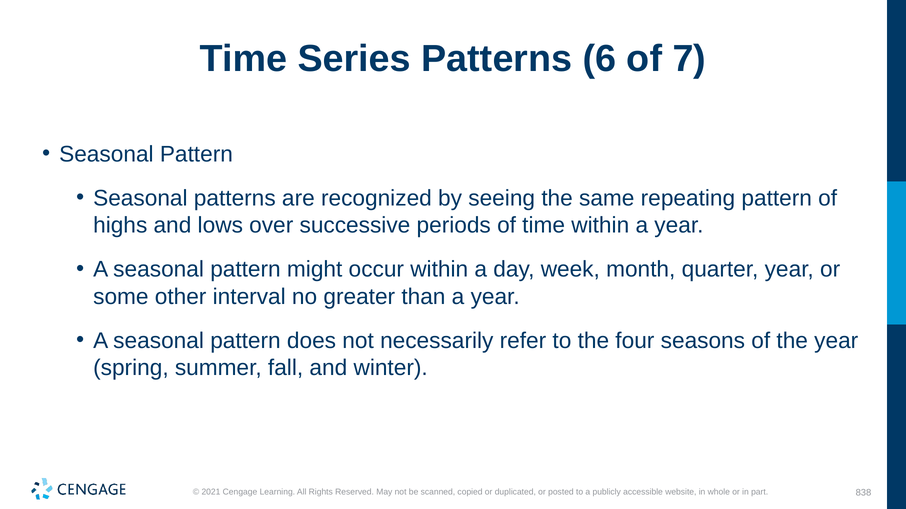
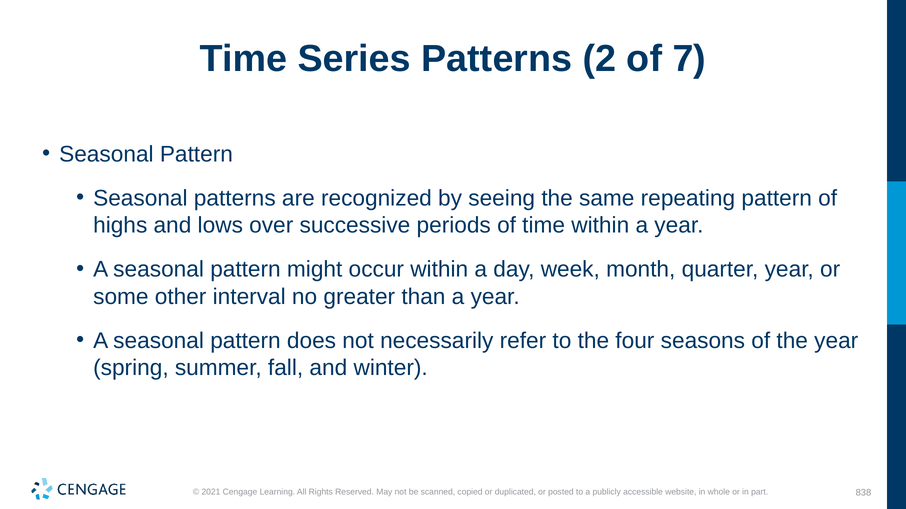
6: 6 -> 2
